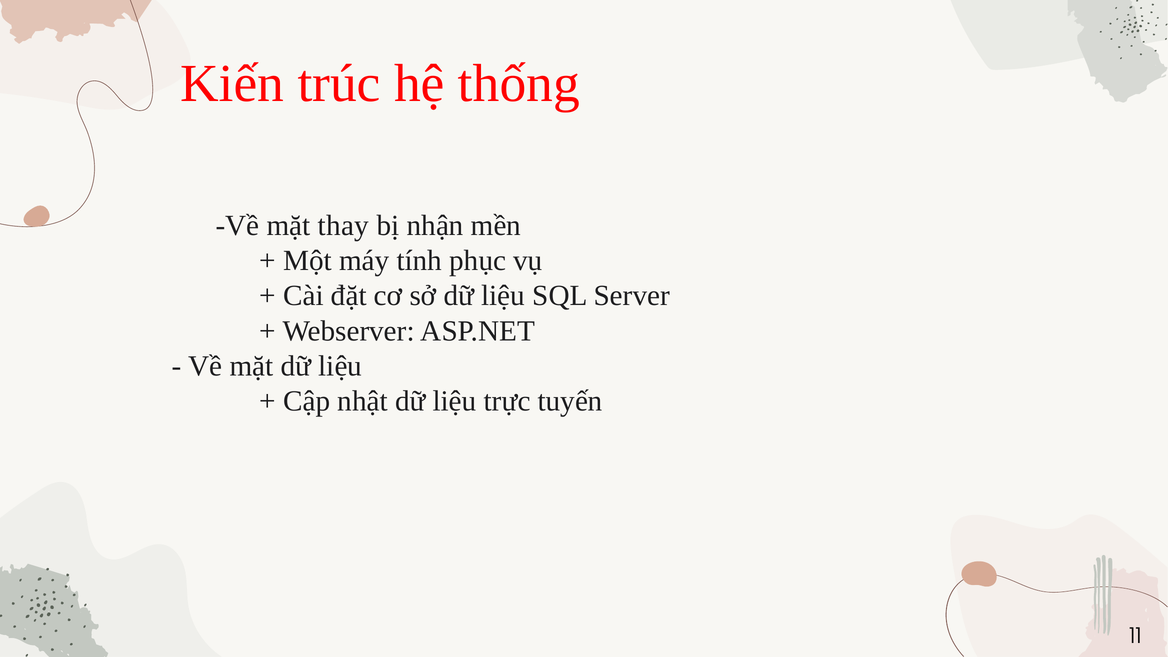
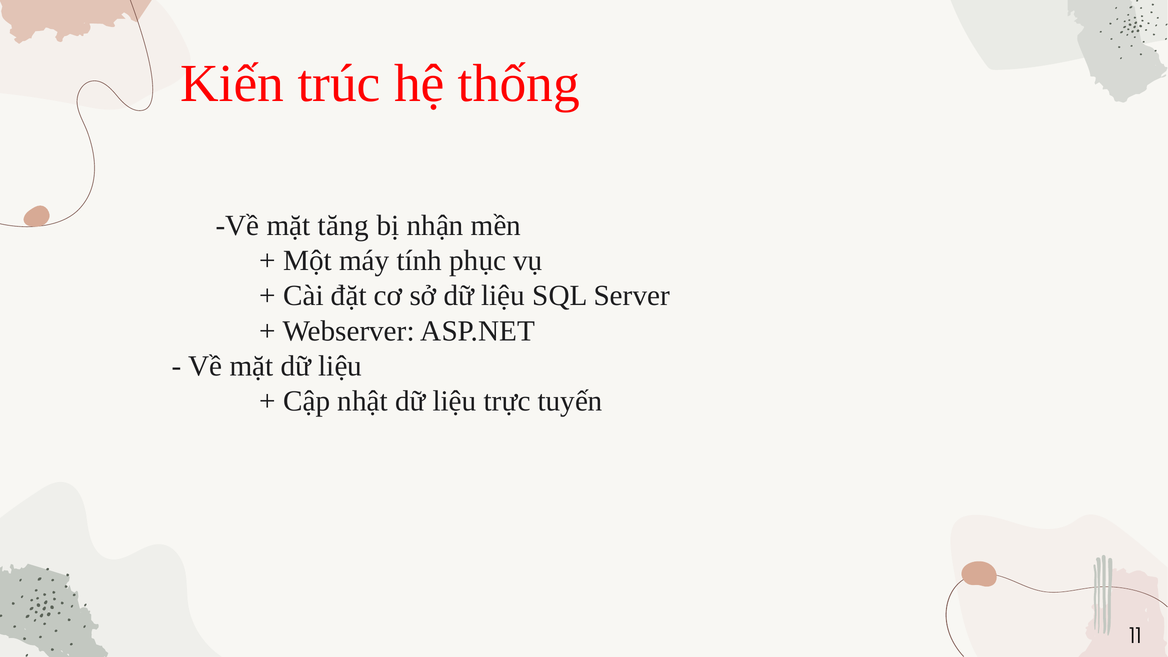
thay: thay -> tăng
